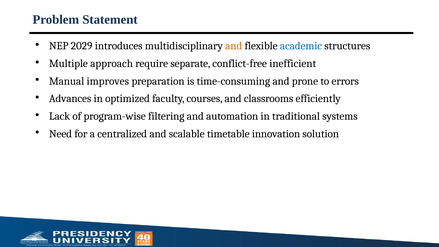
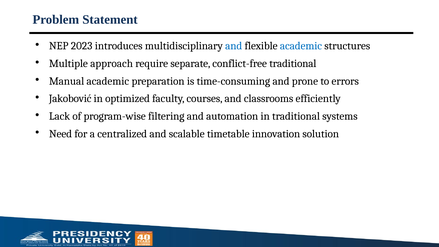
2029: 2029 -> 2023
and at (234, 46) colour: orange -> blue
conflict-free inefficient: inefficient -> traditional
Manual improves: improves -> academic
Advances: Advances -> Jakobović
